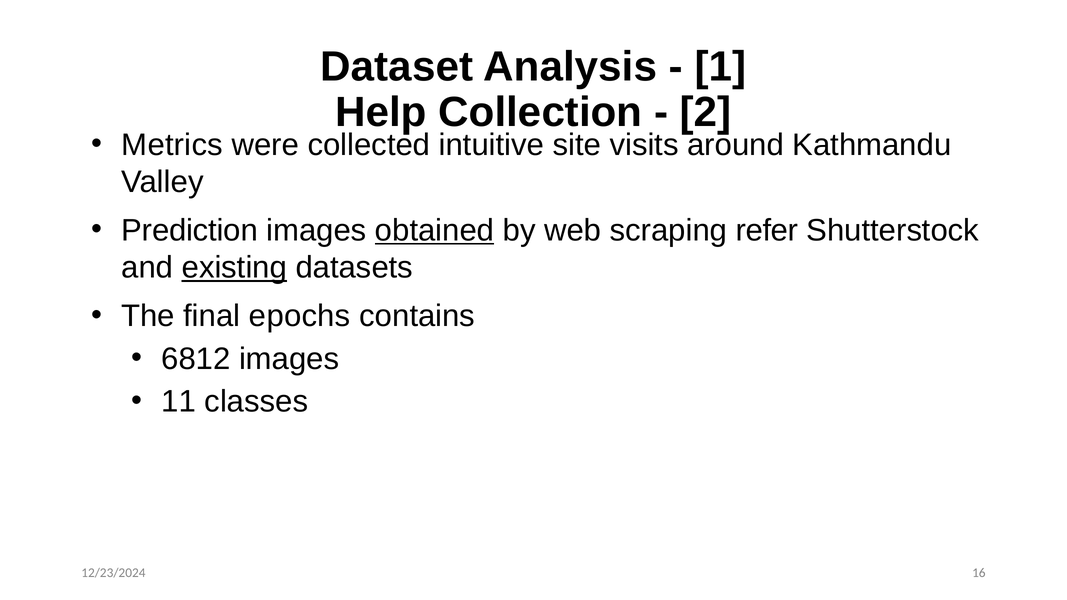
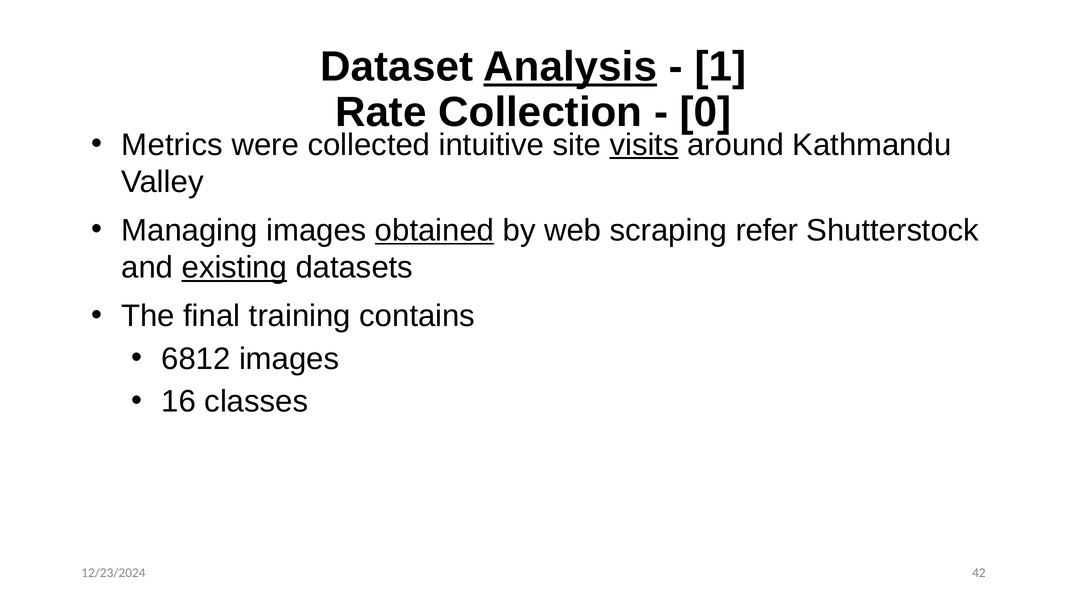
Analysis underline: none -> present
Help: Help -> Rate
2: 2 -> 0
visits underline: none -> present
Prediction: Prediction -> Managing
epochs: epochs -> training
11: 11 -> 16
16: 16 -> 42
